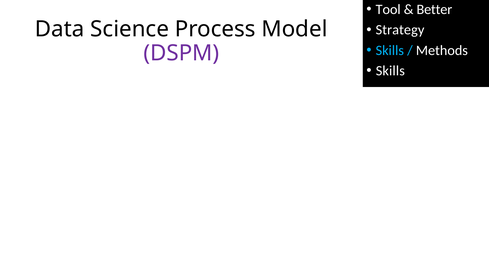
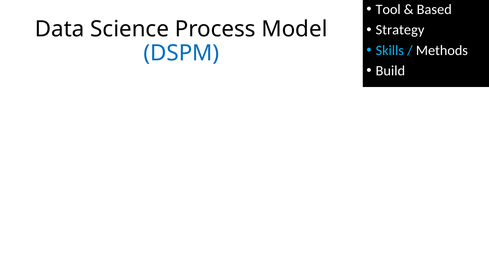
Better: Better -> Based
DSPM colour: purple -> blue
Skills at (390, 71): Skills -> Build
